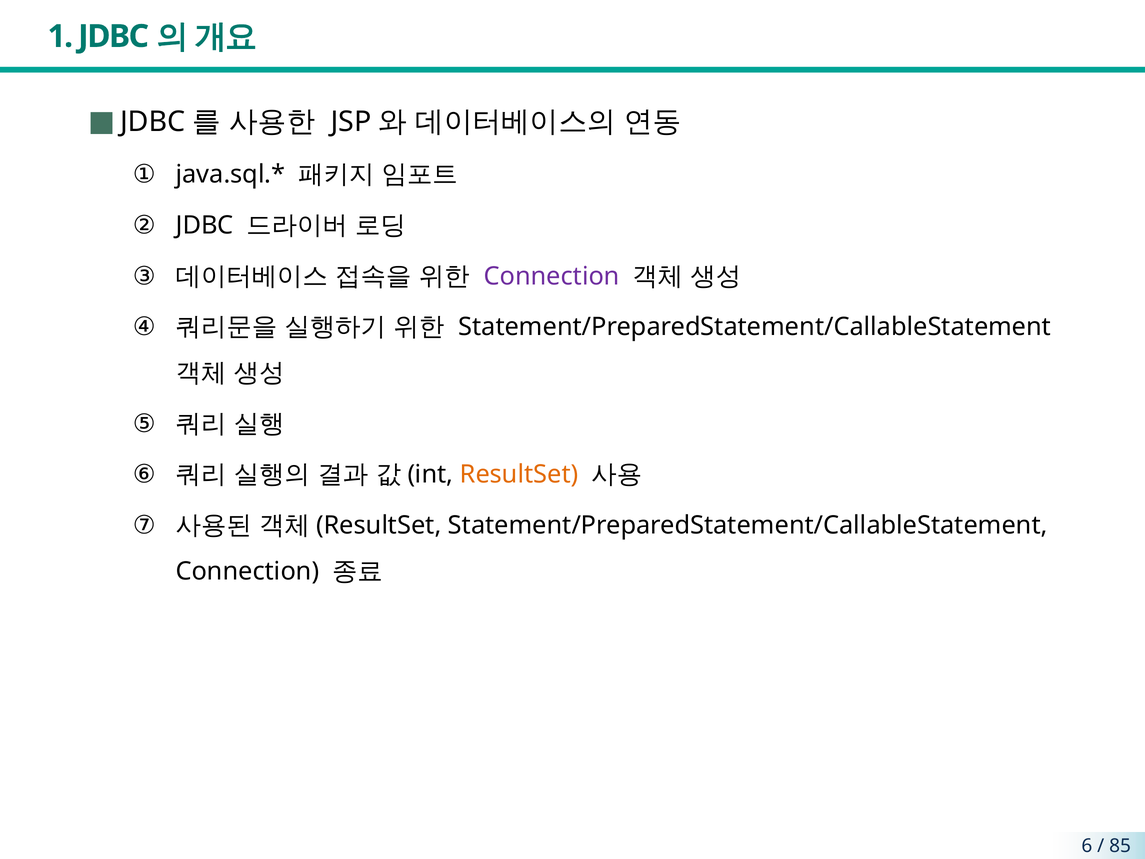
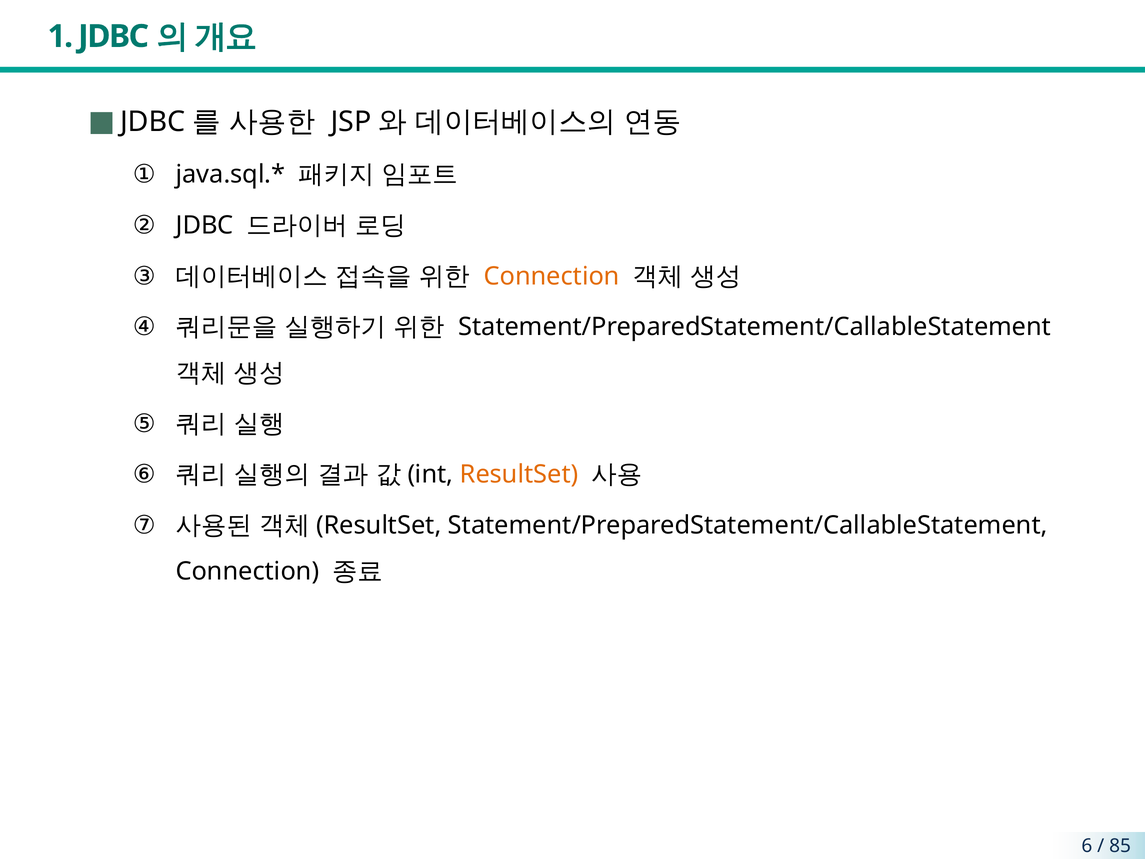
Connection at (552, 276) colour: purple -> orange
